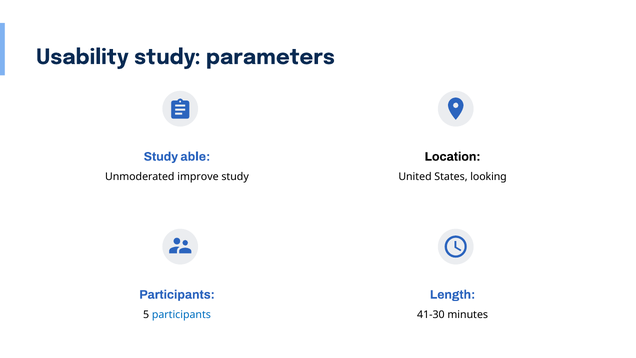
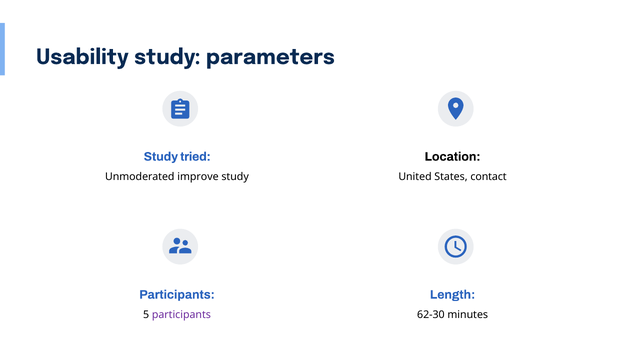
able: able -> tried
looking: looking -> contact
participants at (181, 314) colour: blue -> purple
41-30: 41-30 -> 62-30
